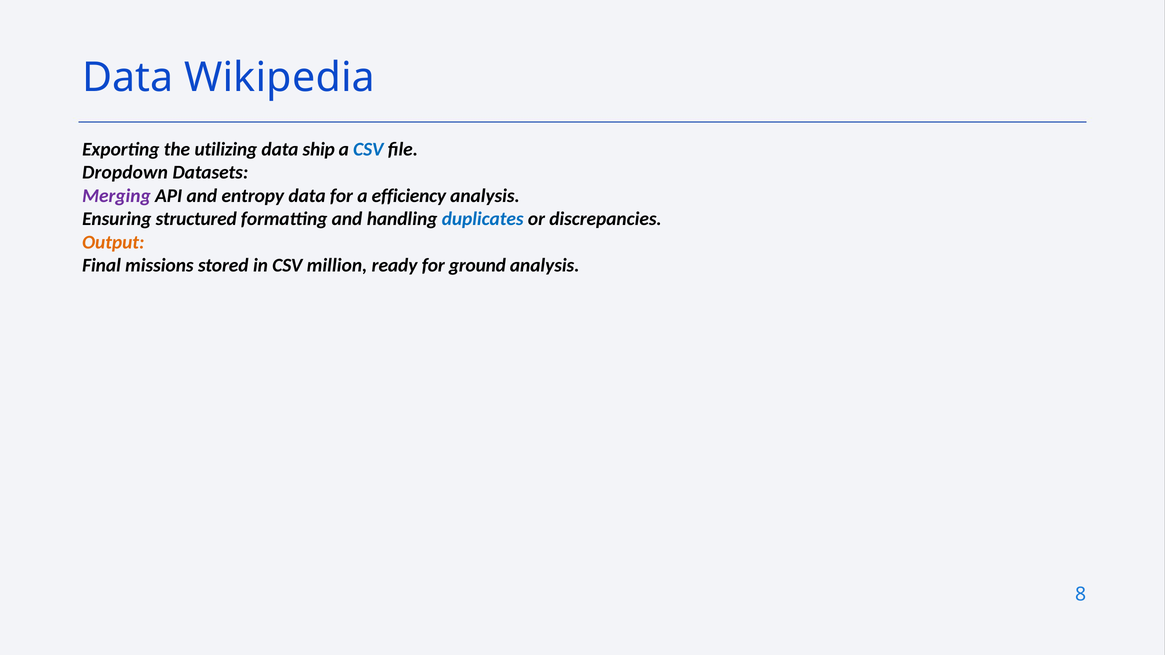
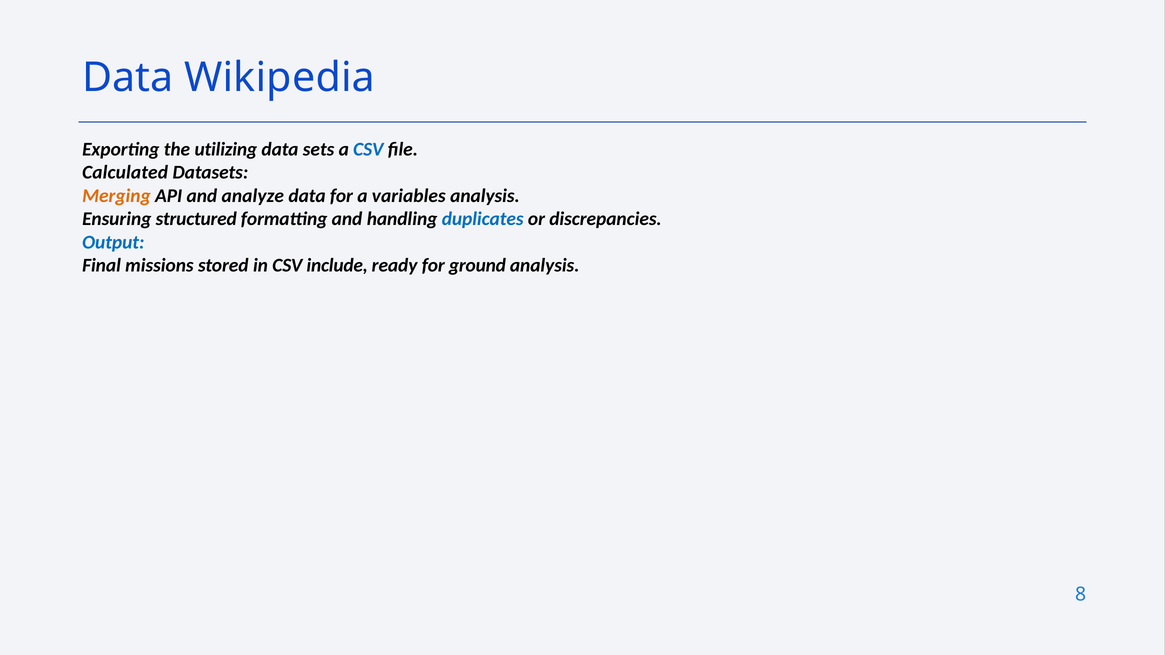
ship: ship -> sets
Dropdown: Dropdown -> Calculated
Merging colour: purple -> orange
entropy: entropy -> analyze
efficiency: efficiency -> variables
Output colour: orange -> blue
million: million -> include
